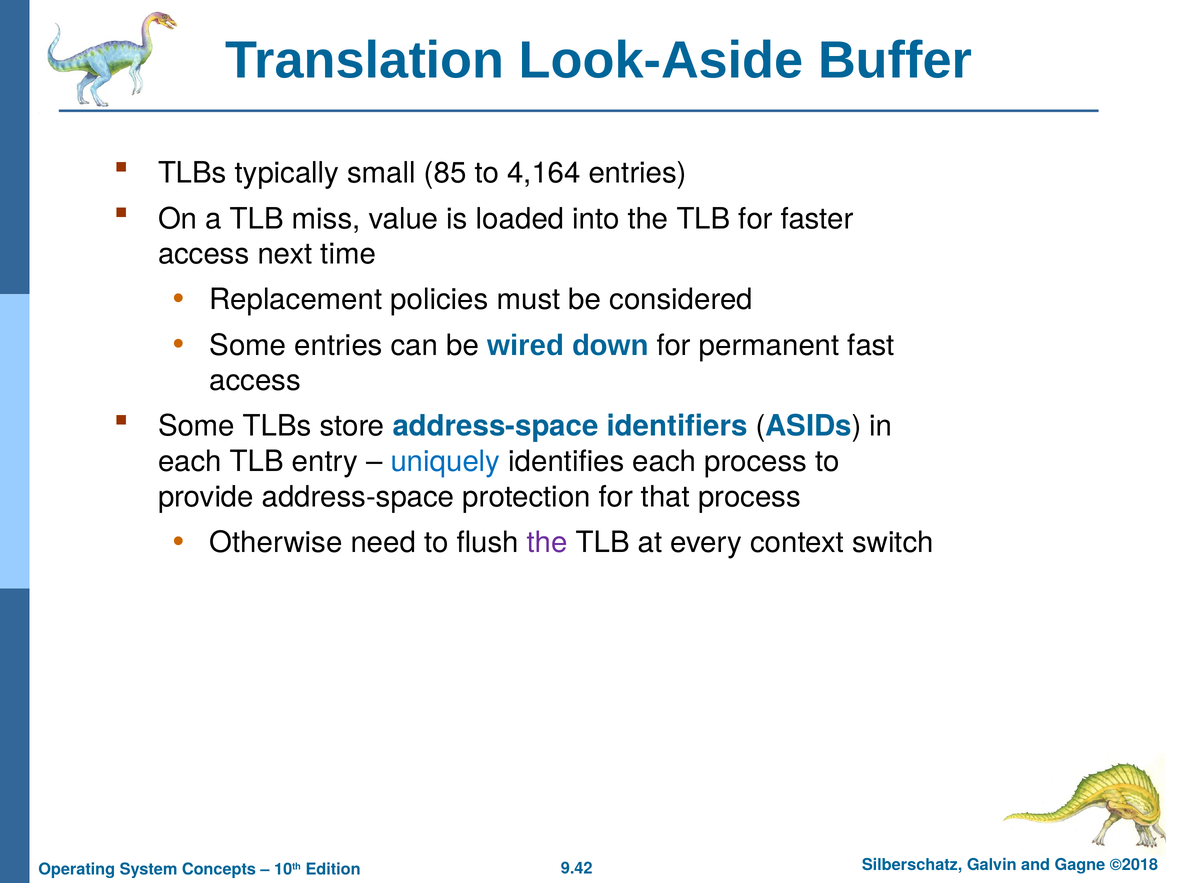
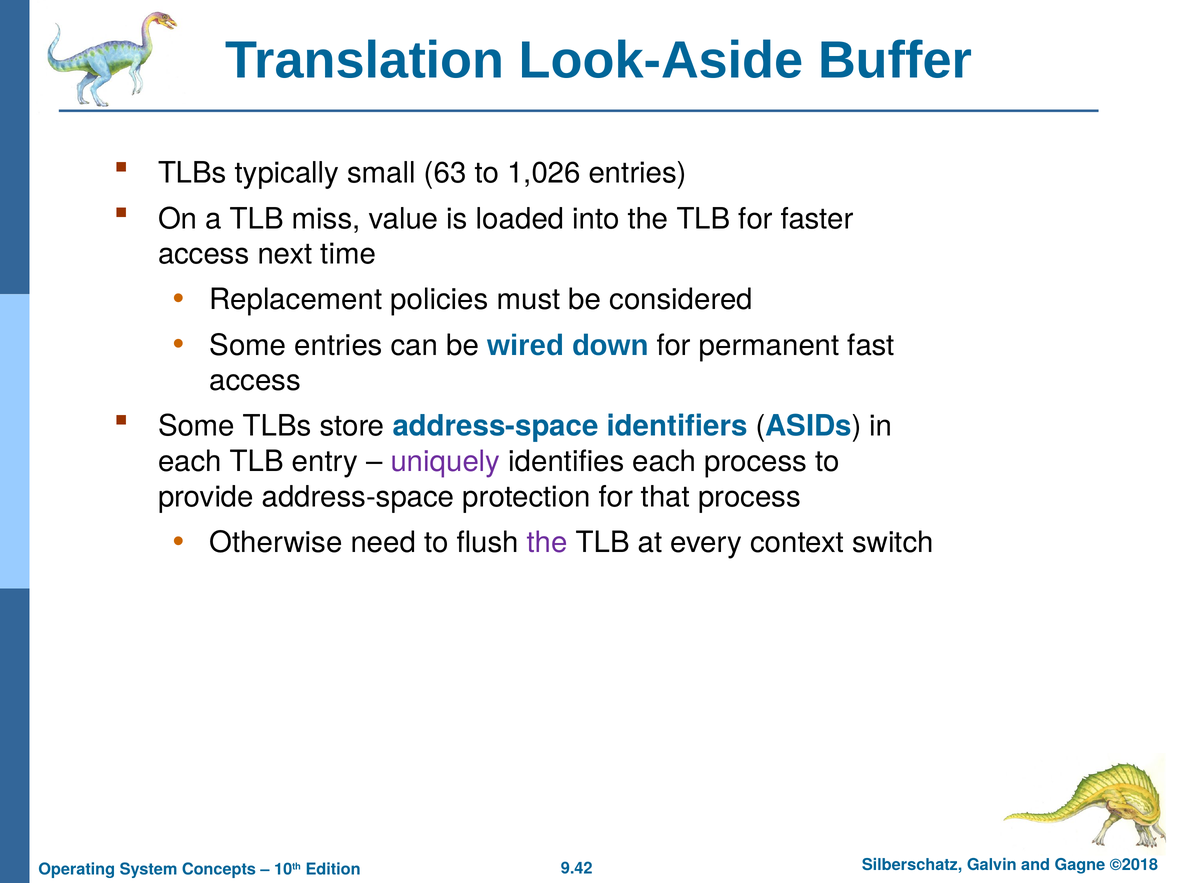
85: 85 -> 63
4,164: 4,164 -> 1,026
uniquely colour: blue -> purple
